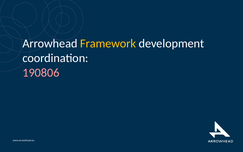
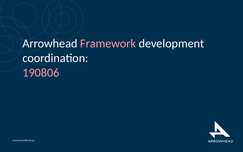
Framework colour: yellow -> pink
